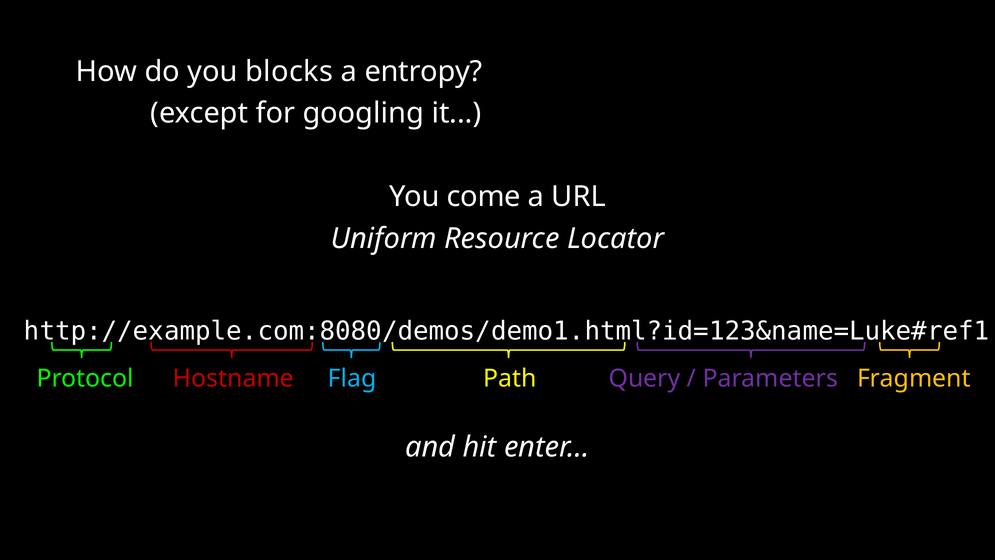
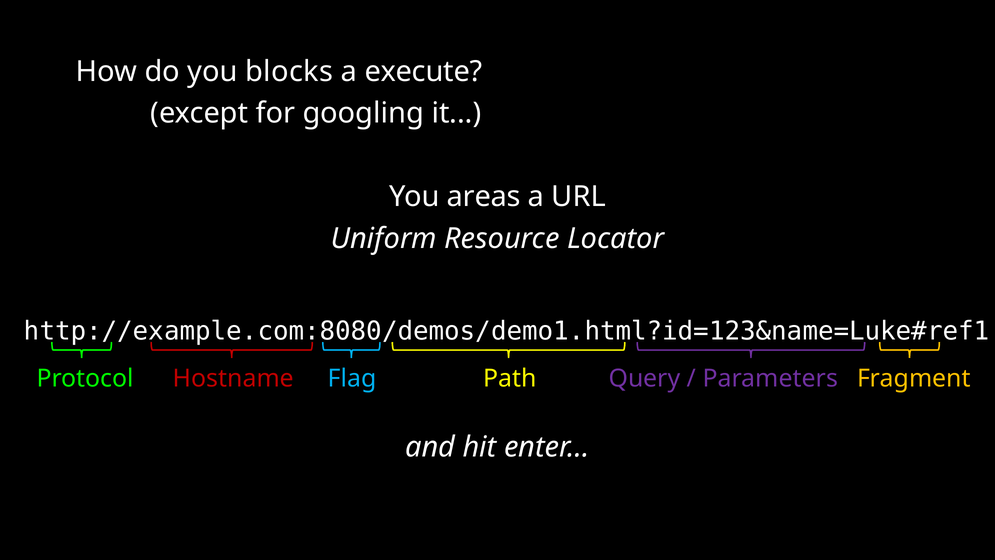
entropy: entropy -> execute
come: come -> areas
